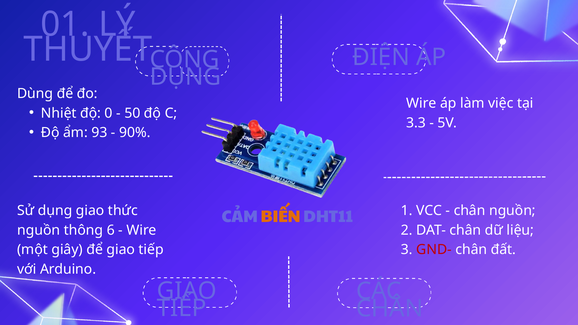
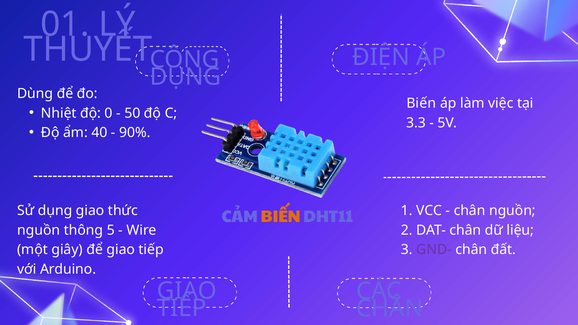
Wire at (421, 103): Wire -> Biến
93: 93 -> 40
6: 6 -> 5
GND- colour: red -> purple
